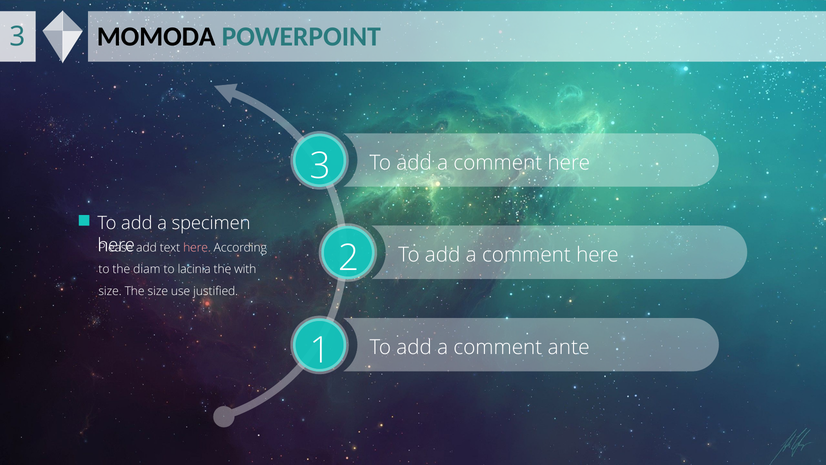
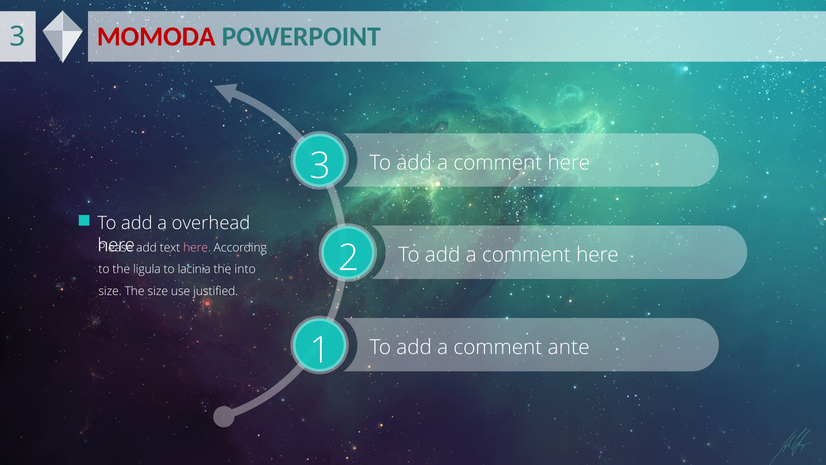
MOMODA colour: black -> red
specimen: specimen -> overhead
diam: diam -> ligula
with: with -> into
